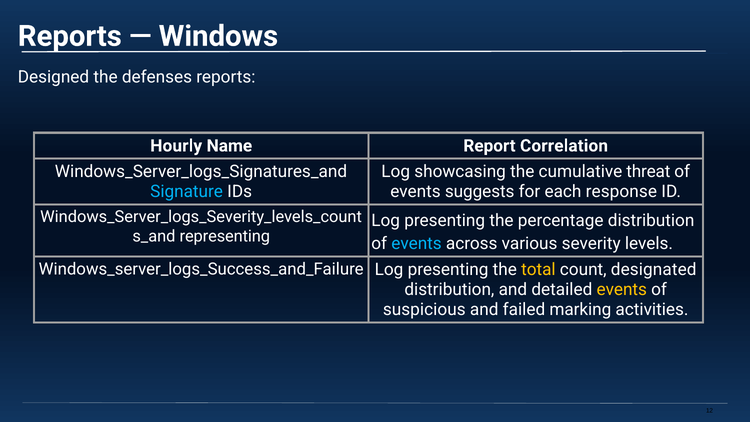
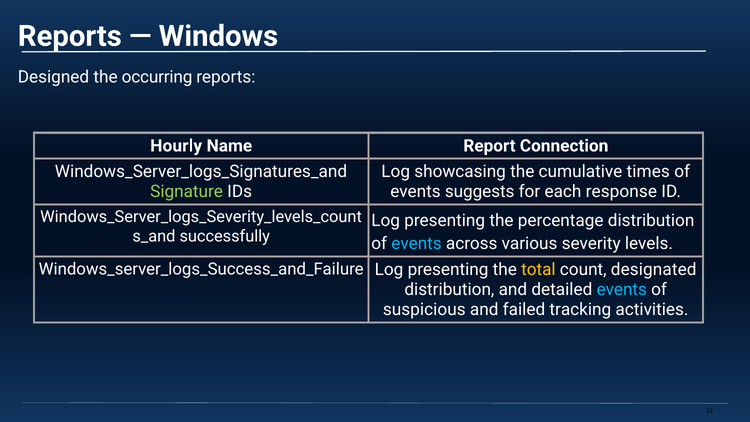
defenses: defenses -> occurring
Correlation: Correlation -> Connection
threat: threat -> times
Signature colour: light blue -> light green
representing: representing -> successfully
events at (622, 290) colour: yellow -> light blue
marking: marking -> tracking
